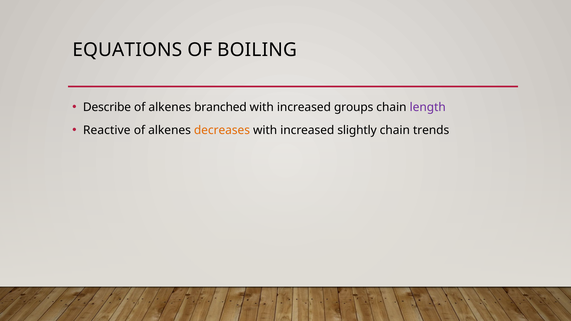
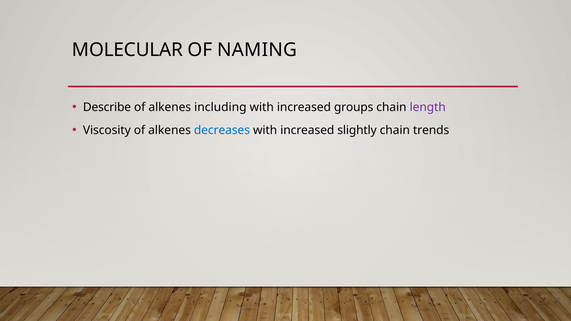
EQUATIONS: EQUATIONS -> MOLECULAR
BOILING: BOILING -> NAMING
branched: branched -> including
Reactive: Reactive -> Viscosity
decreases colour: orange -> blue
